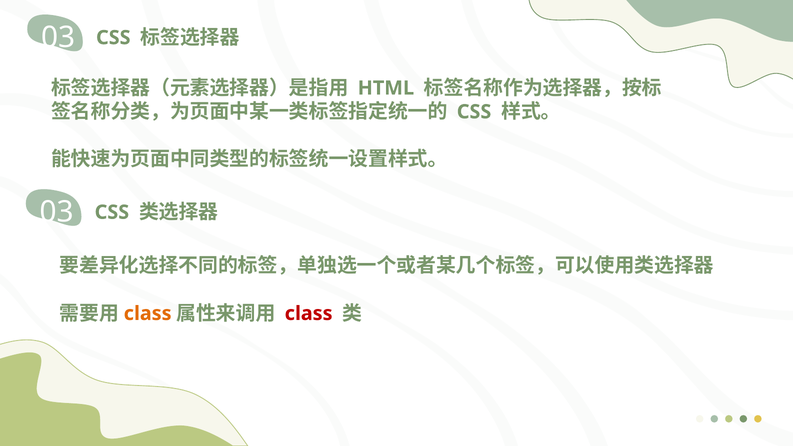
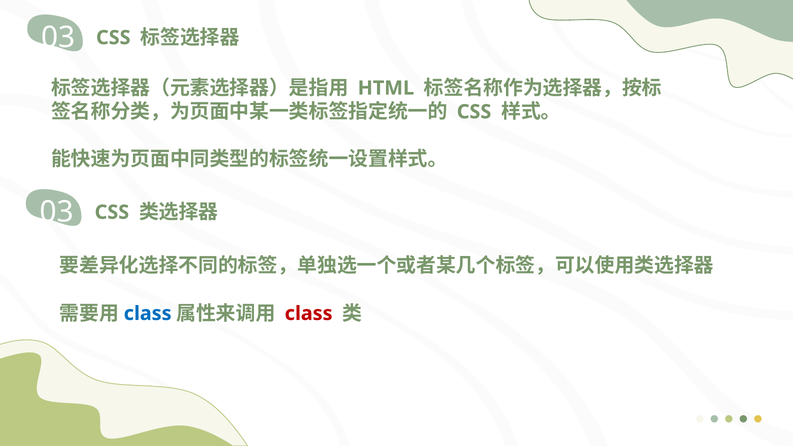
class at (148, 314) colour: orange -> blue
